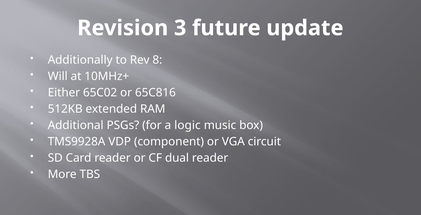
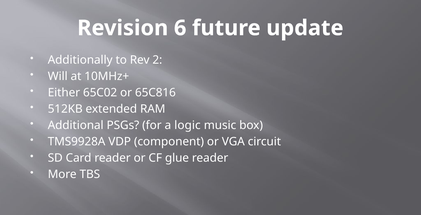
3: 3 -> 6
8: 8 -> 2
dual: dual -> glue
